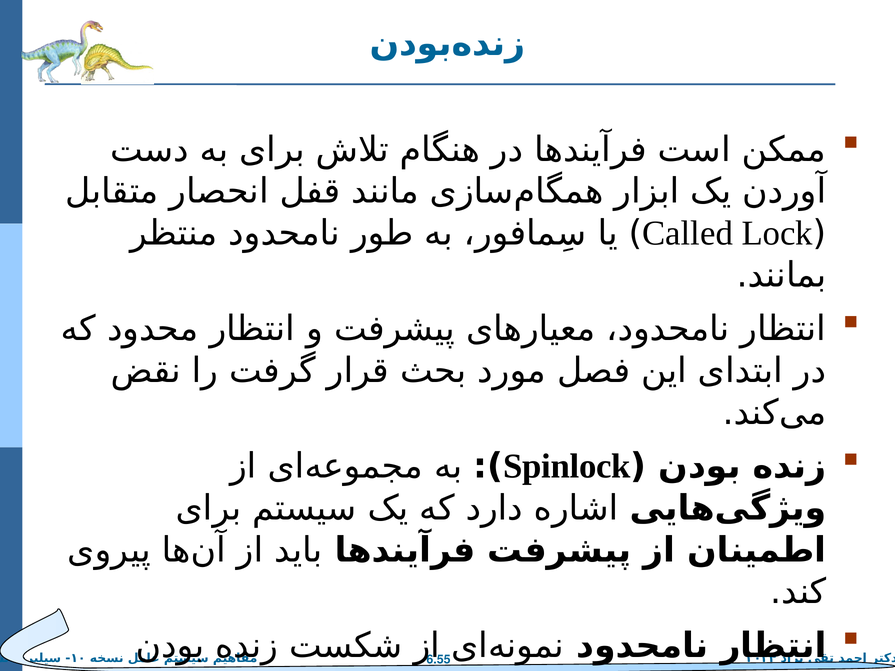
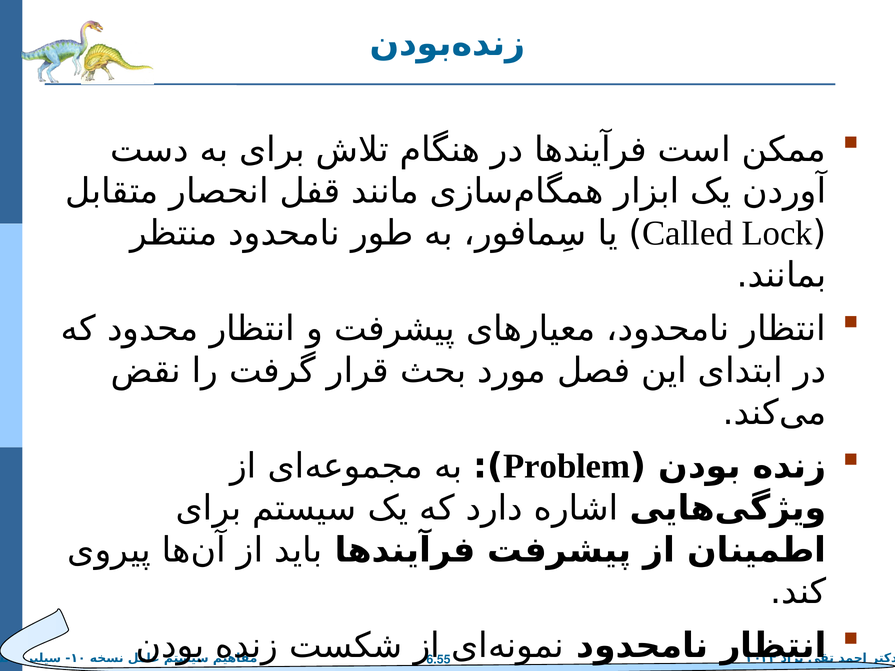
Spinlock: Spinlock -> Problem
